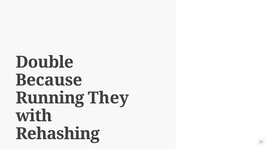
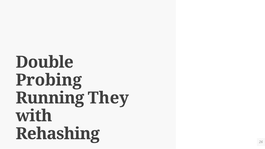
Because: Because -> Probing
